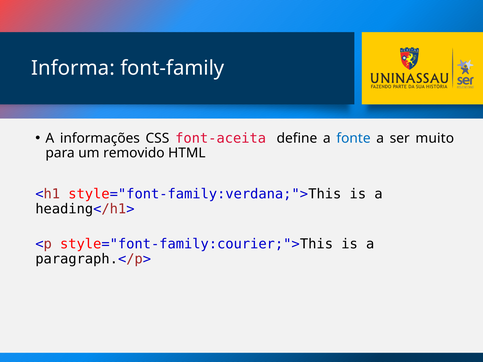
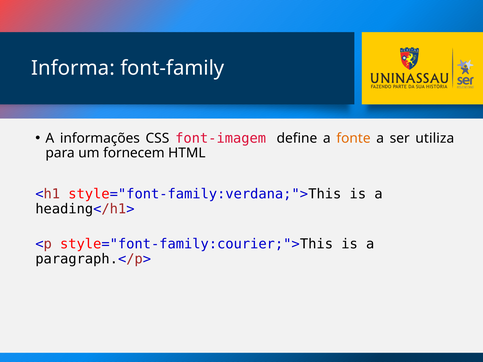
font-aceita: font-aceita -> font-imagem
fonte colour: blue -> orange
muito: muito -> utiliza
removido: removido -> fornecem
